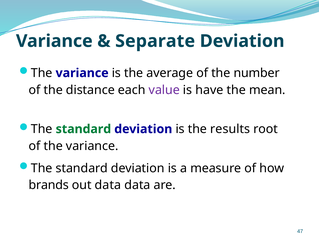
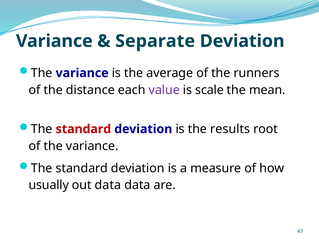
number: number -> runners
have: have -> scale
standard at (83, 129) colour: green -> red
brands: brands -> usually
